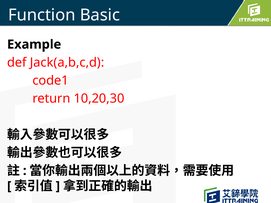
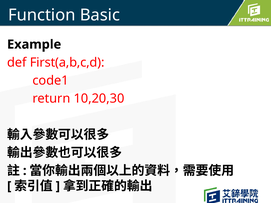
Jack(a,b,c,d: Jack(a,b,c,d -> First(a,b,c,d
